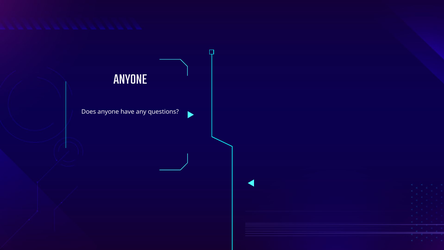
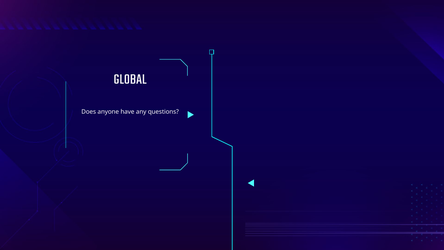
ANYONE at (130, 79): ANYONE -> GLOBAL
